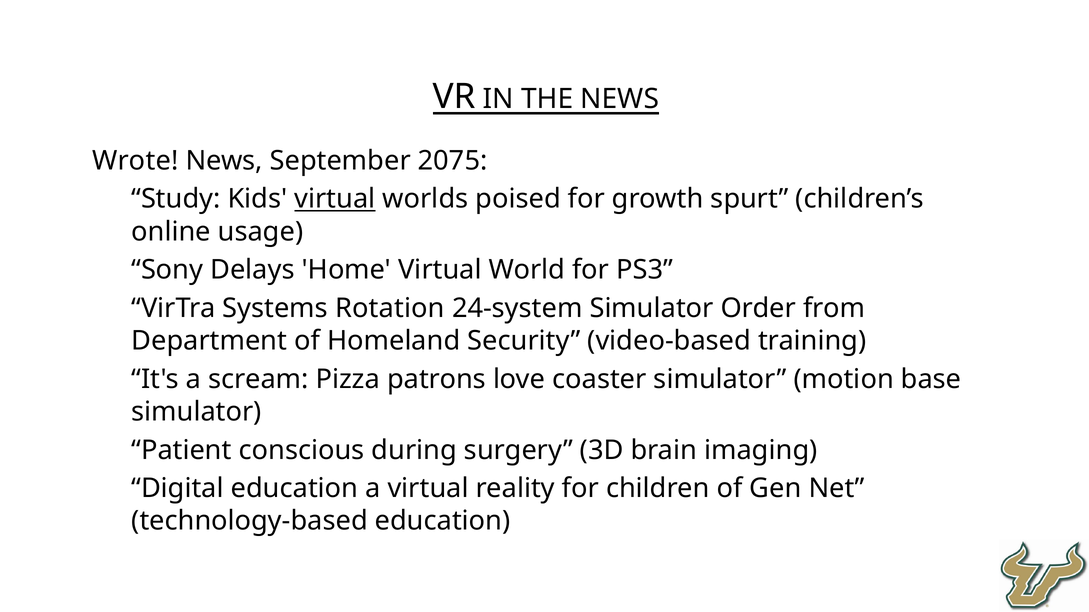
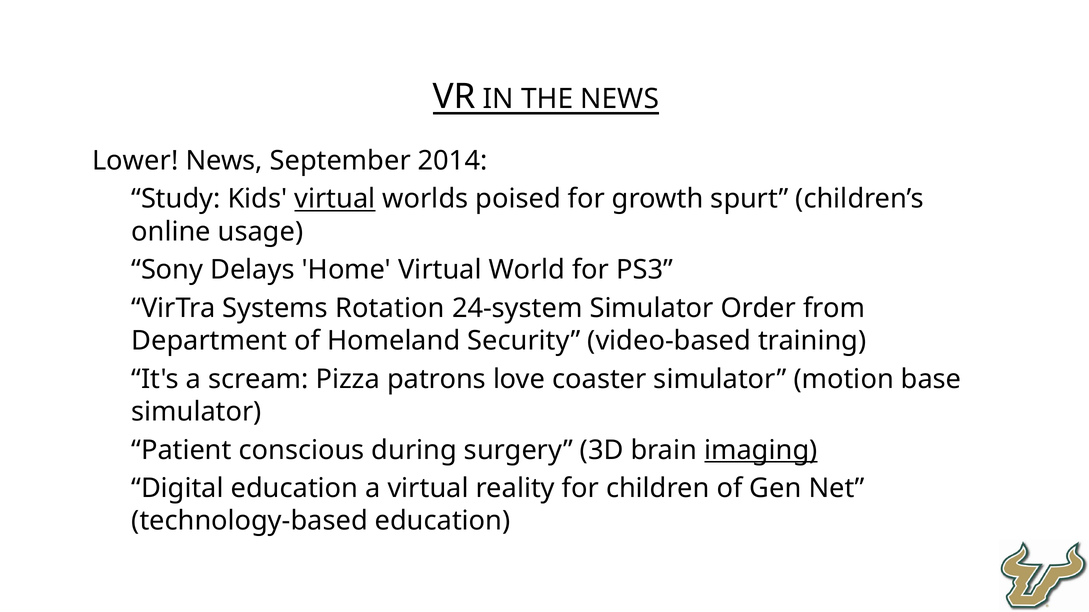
Wrote: Wrote -> Lower
2075: 2075 -> 2014
imaging underline: none -> present
